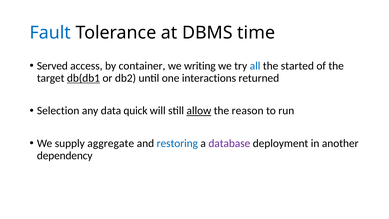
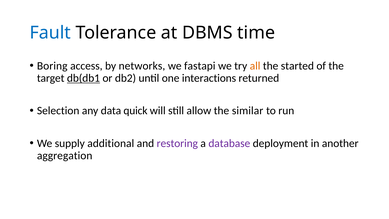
Served: Served -> Boring
container: container -> networks
writing: writing -> fastapi
all colour: blue -> orange
allow underline: present -> none
reason: reason -> similar
aggregate: aggregate -> additional
restoring colour: blue -> purple
dependency: dependency -> aggregation
